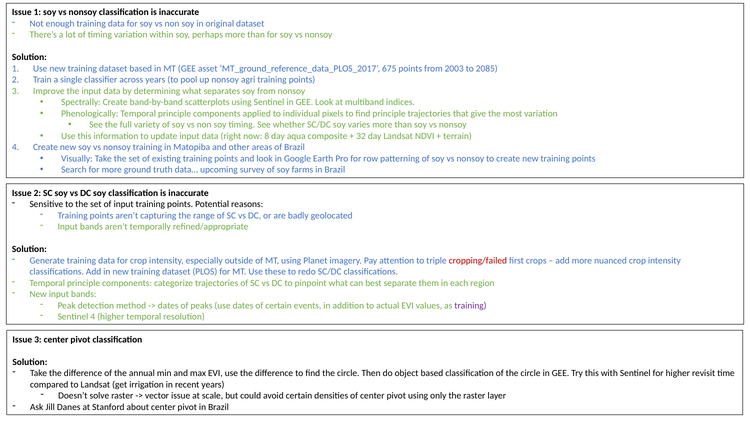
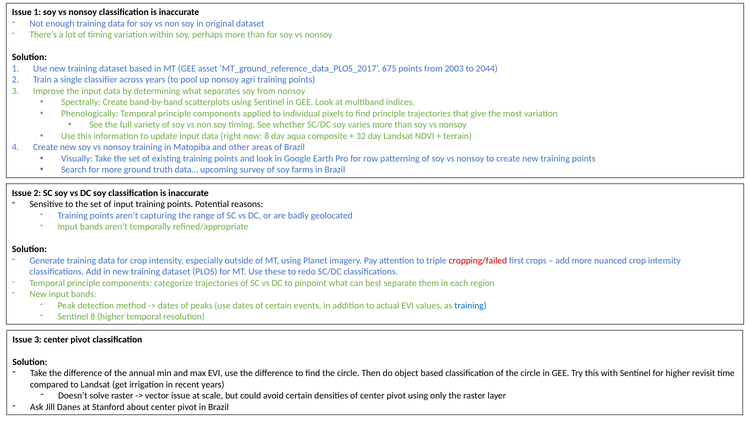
2085: 2085 -> 2044
training at (471, 305) colour: purple -> blue
Sentinel 4: 4 -> 8
